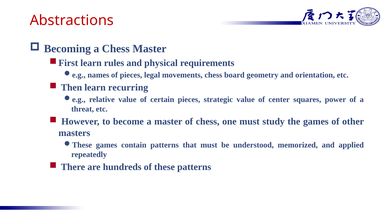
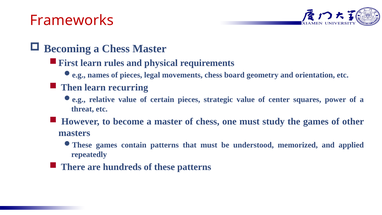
Abstractions: Abstractions -> Frameworks
